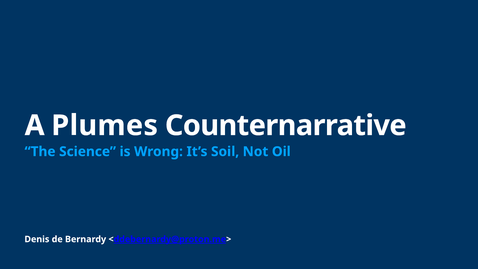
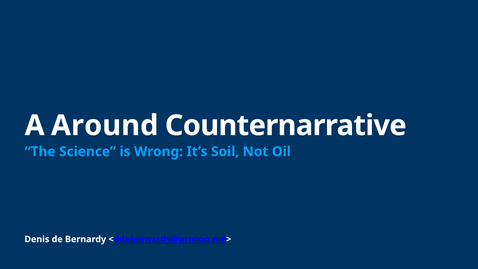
Plumes: Plumes -> Around
